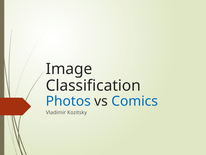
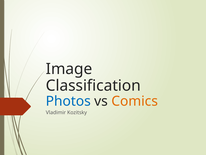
Comics colour: blue -> orange
